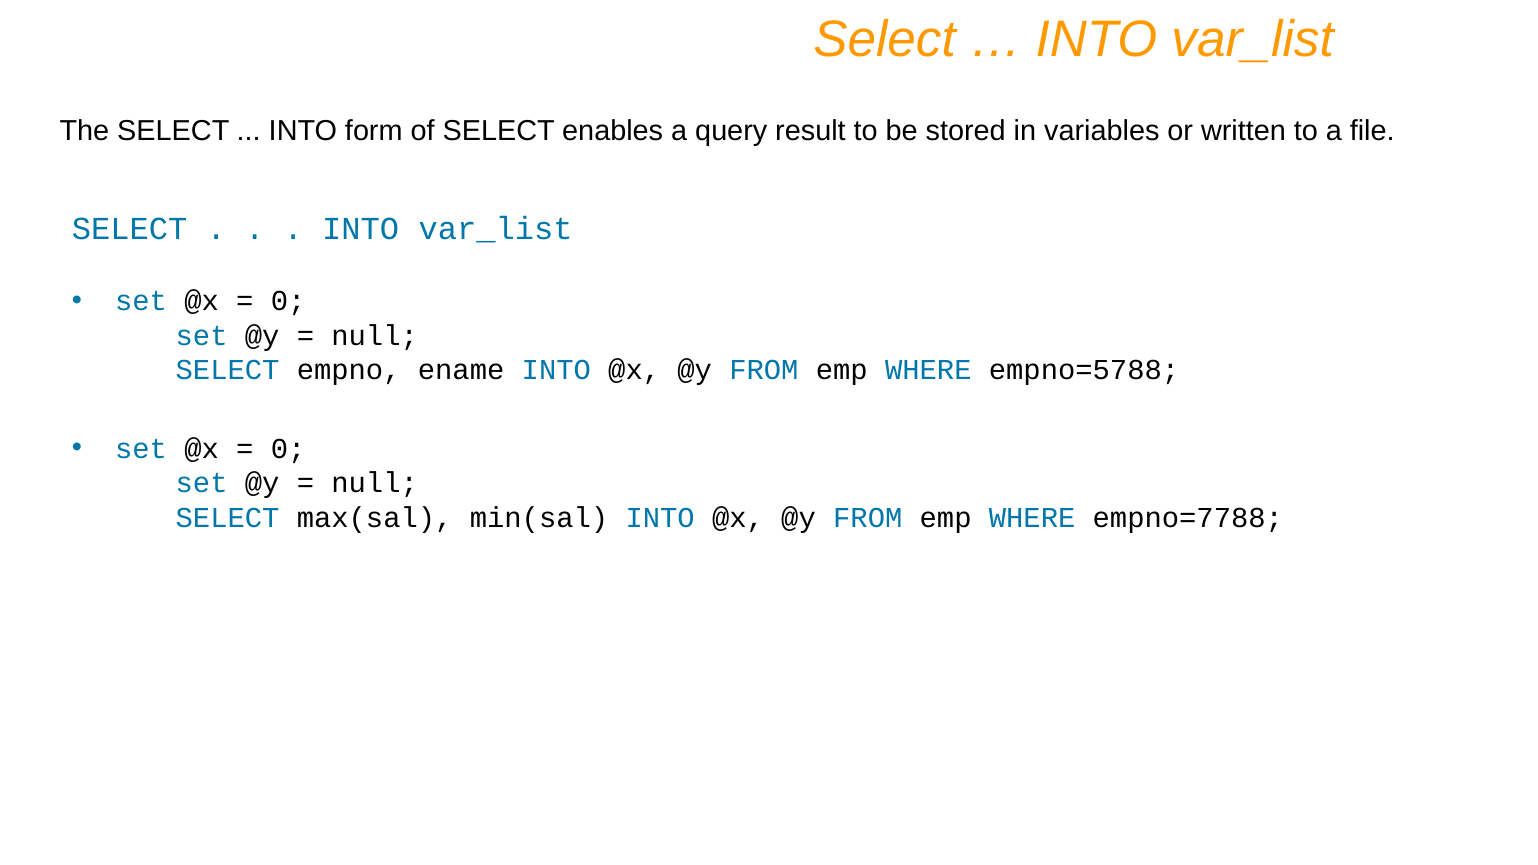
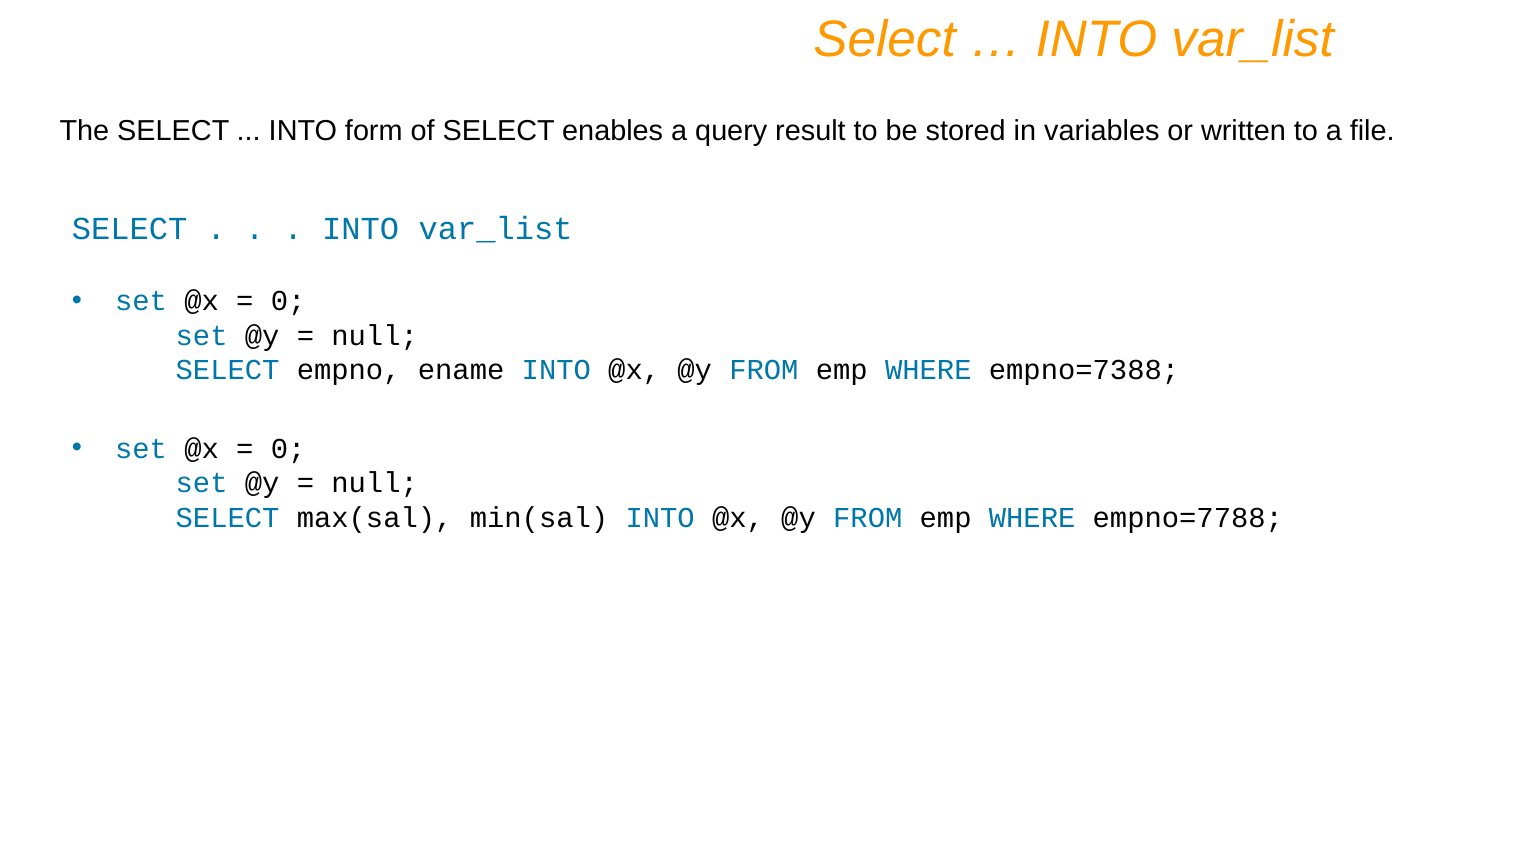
empno=5788: empno=5788 -> empno=7388
